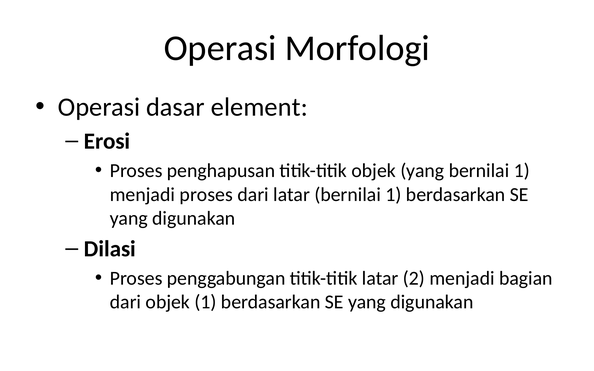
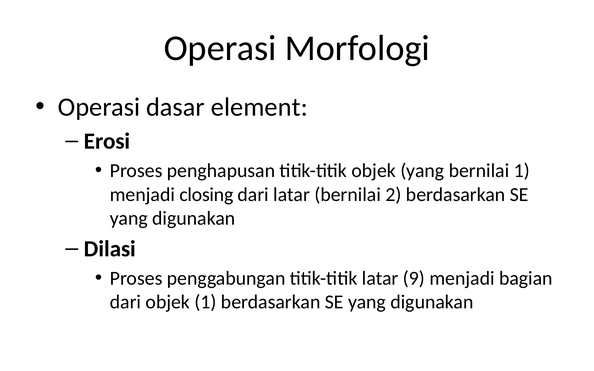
menjadi proses: proses -> closing
latar bernilai 1: 1 -> 2
2: 2 -> 9
